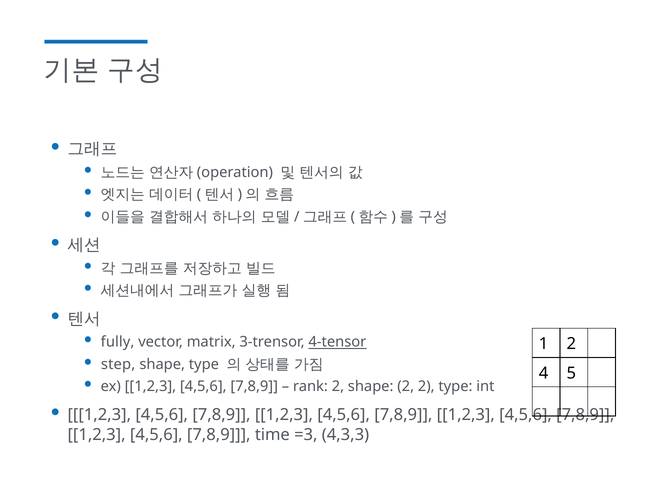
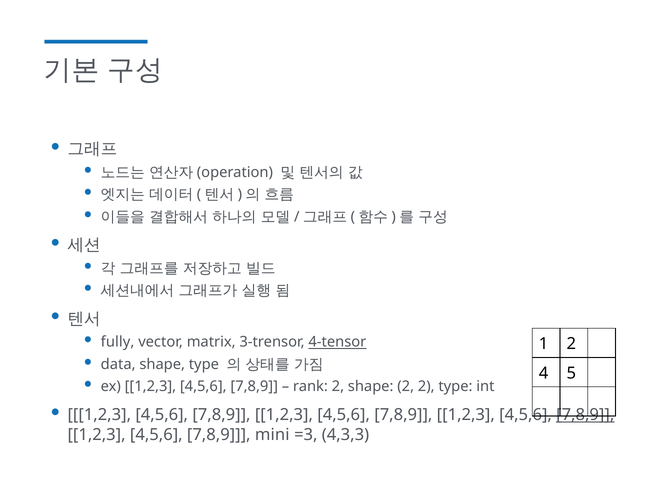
step: step -> data
7,8,9 at (585, 415) underline: none -> present
time: time -> mini
